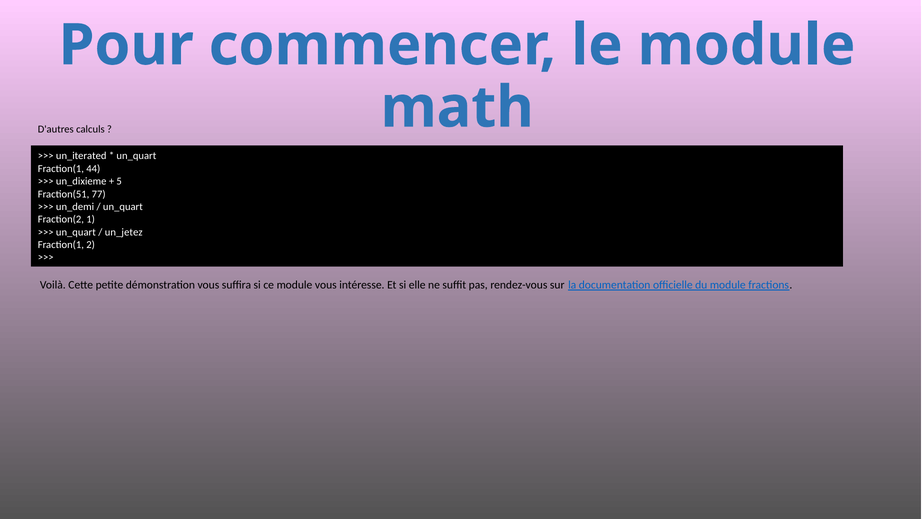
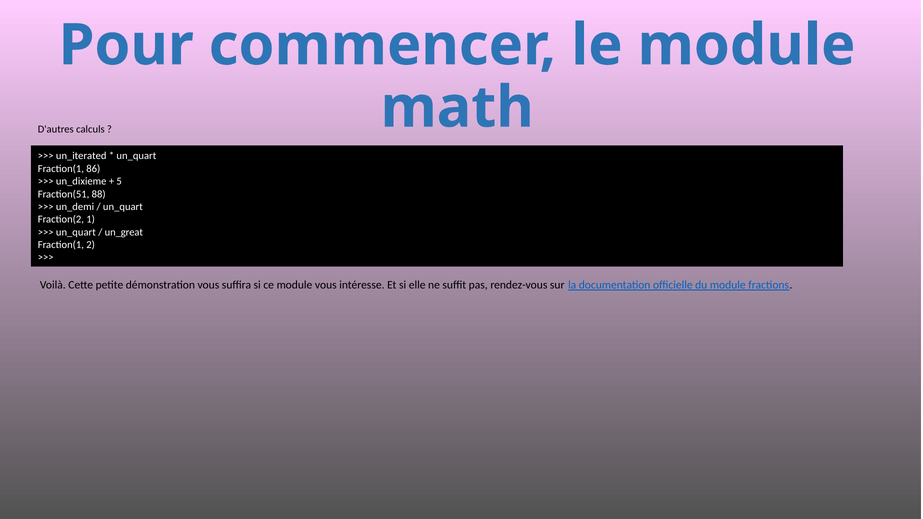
44: 44 -> 86
77: 77 -> 88
un_jetez: un_jetez -> un_great
